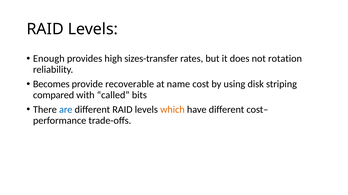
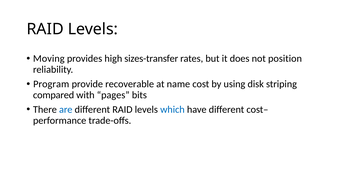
Enough: Enough -> Moving
rotation: rotation -> position
Becomes: Becomes -> Program
called: called -> pages
which colour: orange -> blue
